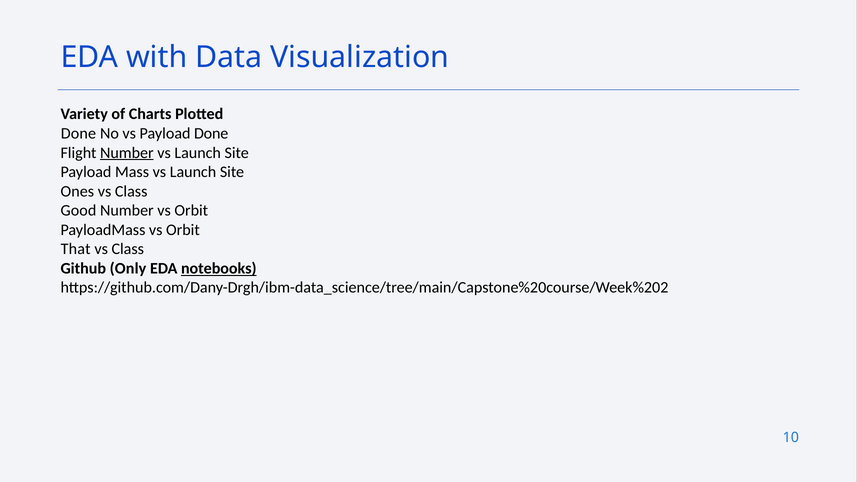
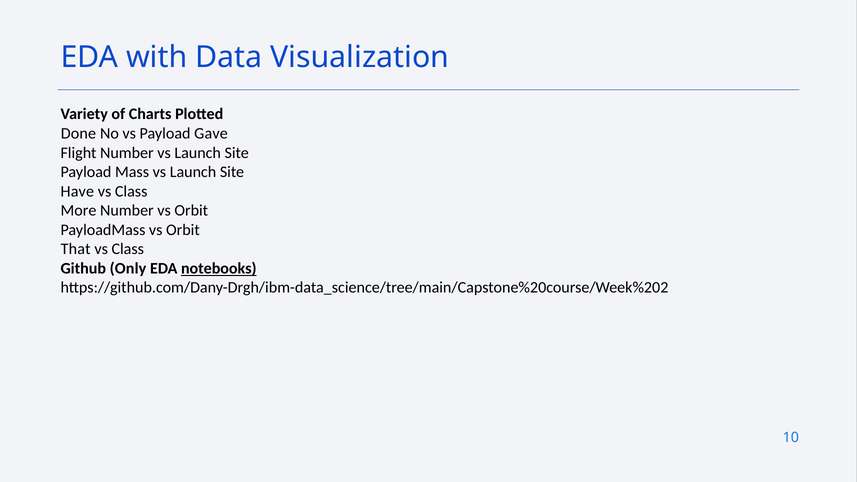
Payload Done: Done -> Gave
Number at (127, 153) underline: present -> none
Ones: Ones -> Have
Good: Good -> More
